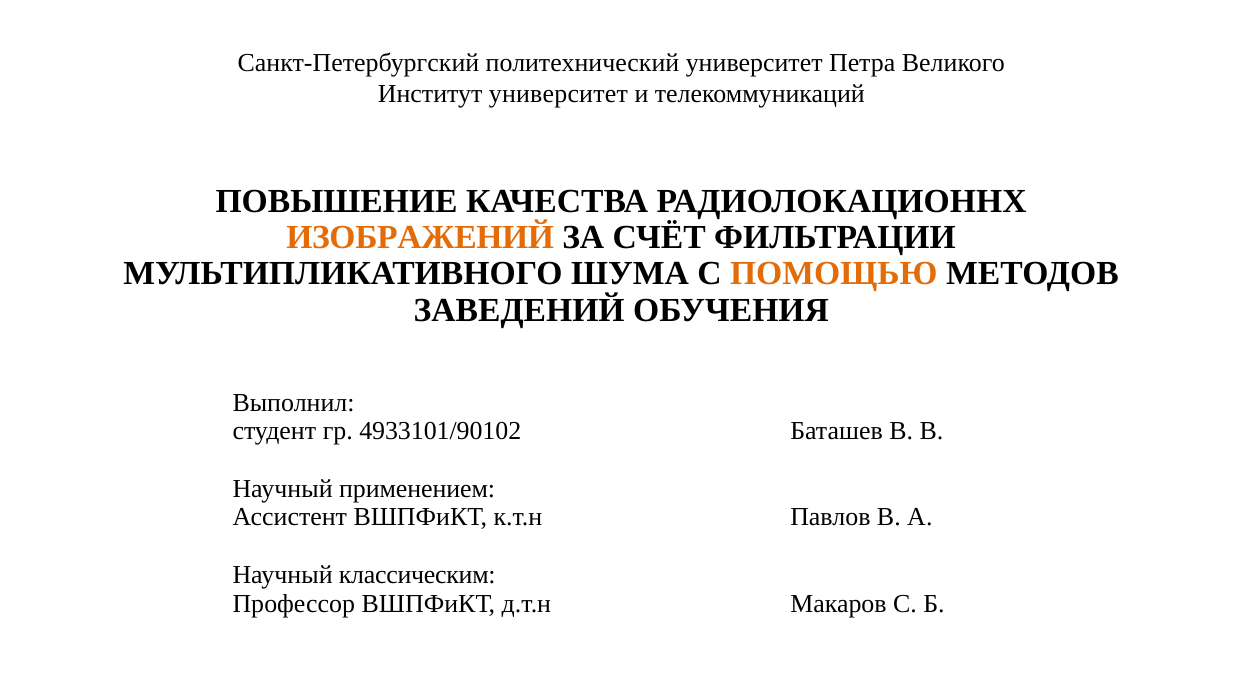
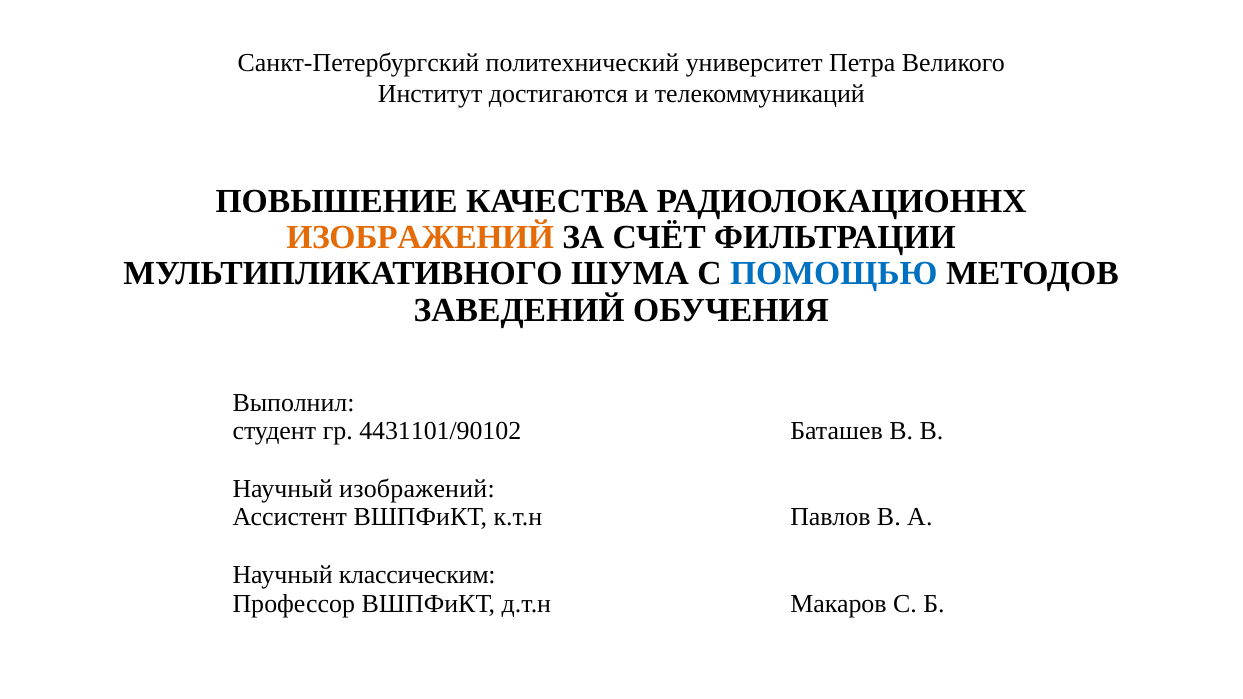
Институт университет: университет -> достигаются
ПОМОЩЬЮ colour: orange -> blue
4933101/90102: 4933101/90102 -> 4431101/90102
Научный применением: применением -> изображений
